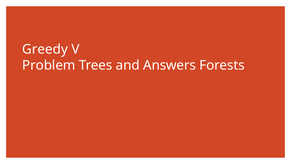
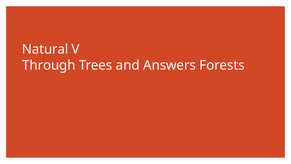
Greedy: Greedy -> Natural
Problem: Problem -> Through
